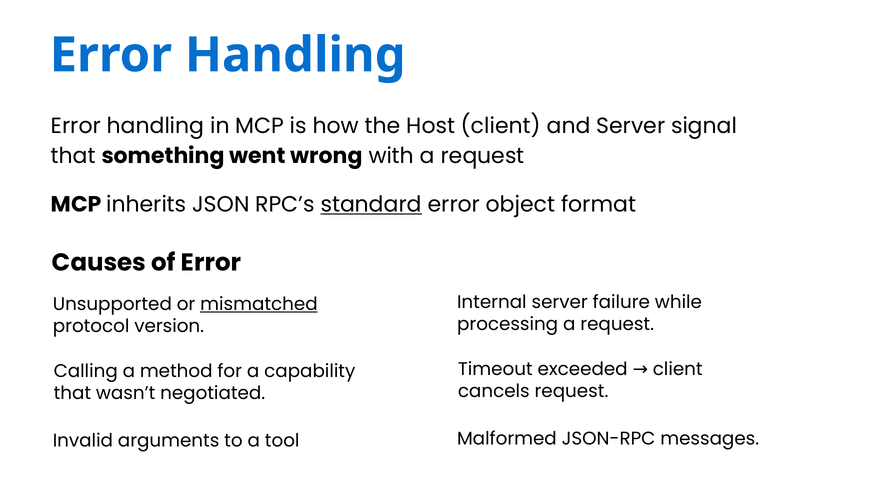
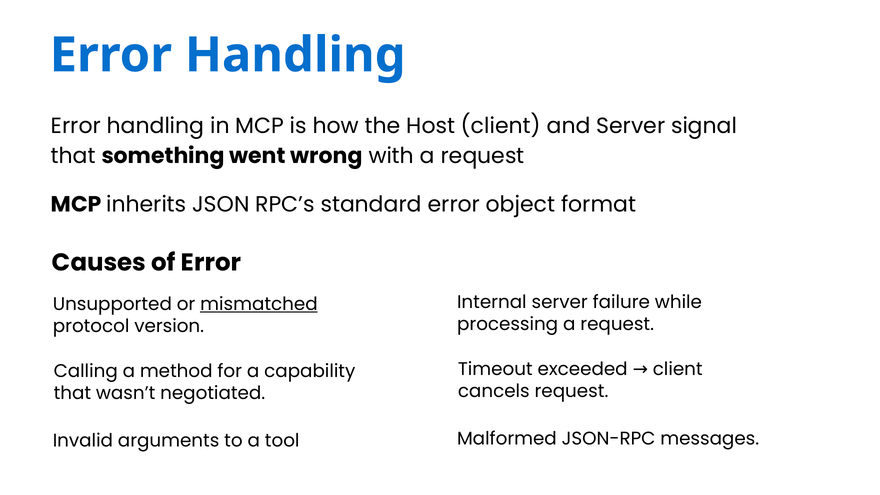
standard underline: present -> none
